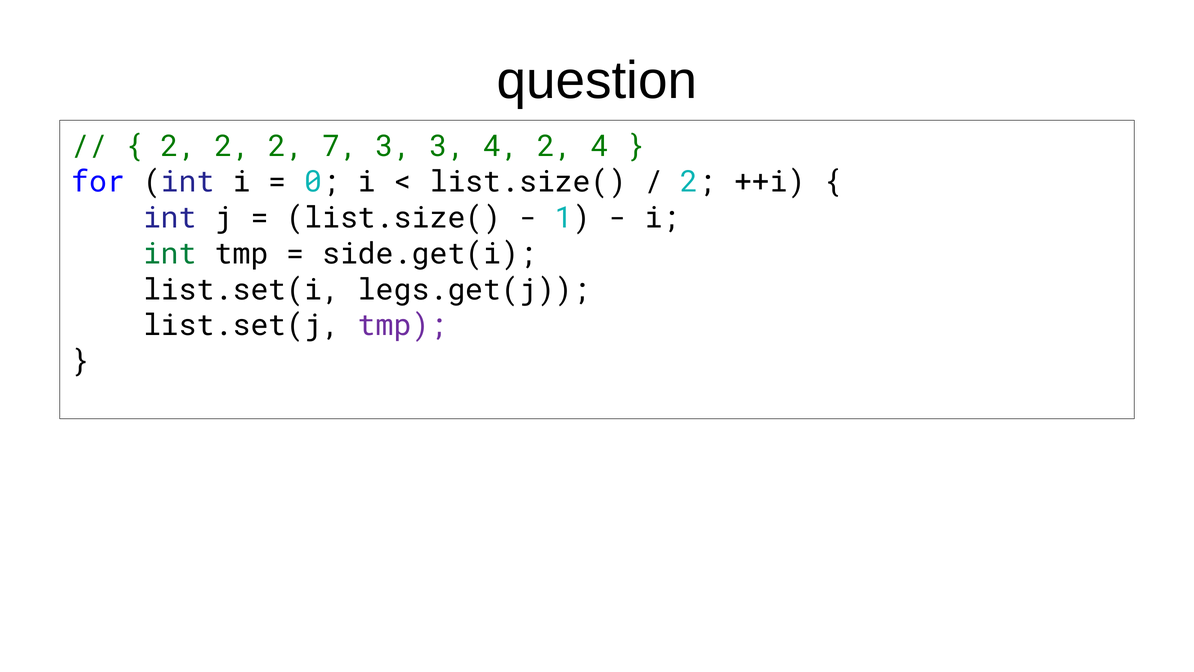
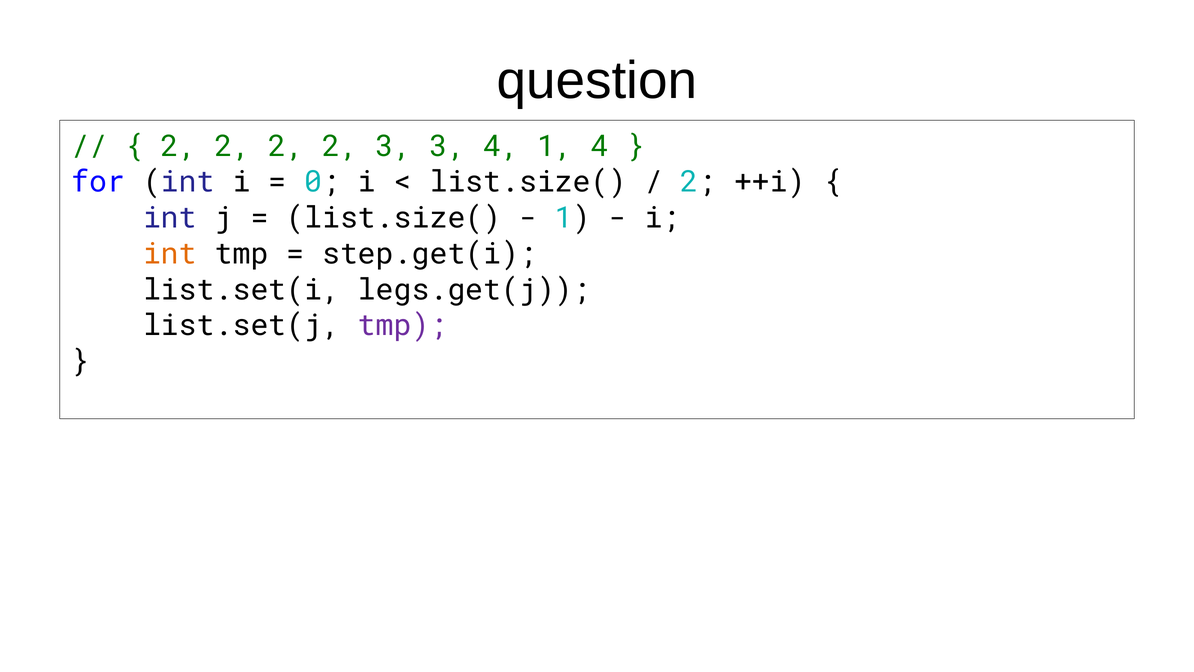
2 2 2 7: 7 -> 2
4 2: 2 -> 1
int at (170, 254) colour: green -> orange
side.get(i: side.get(i -> step.get(i
